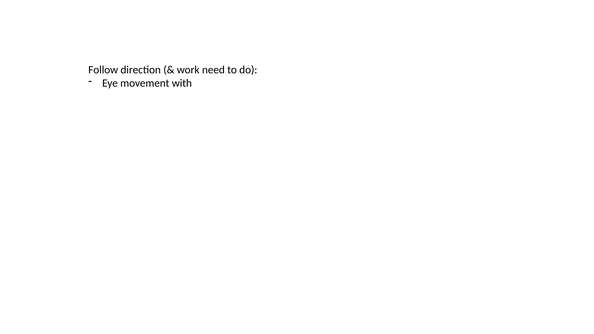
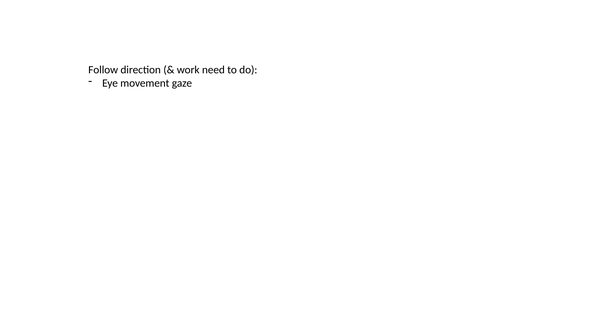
with: with -> gaze
